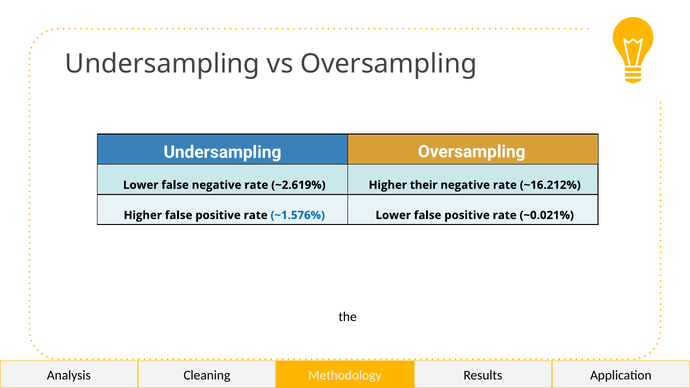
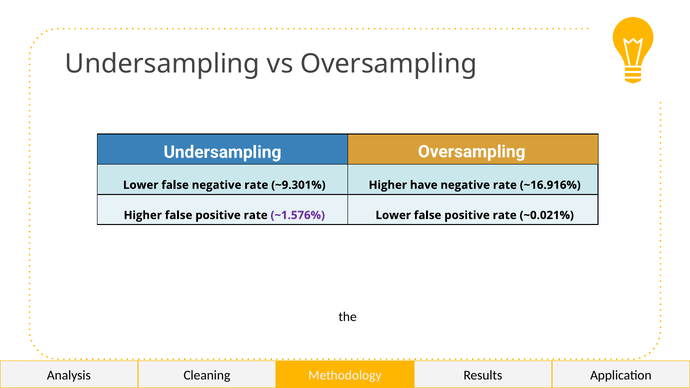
~2.619%: ~2.619% -> ~9.301%
their: their -> have
~16.212%: ~16.212% -> ~16.916%
~1.576% colour: blue -> purple
